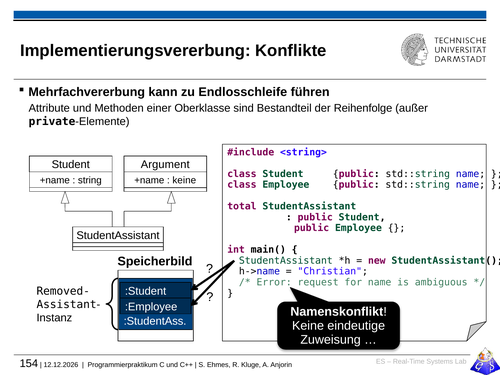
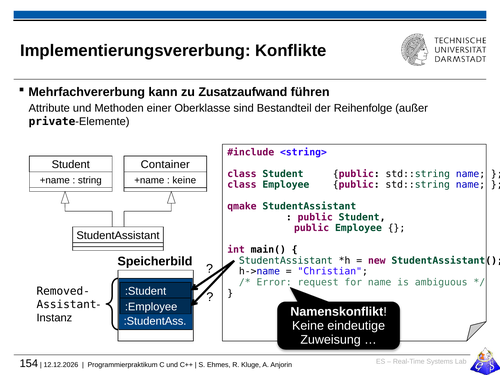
Endlosschleife: Endlosschleife -> Zusatzaufwand
Argument: Argument -> Container
total: total -> qmake
